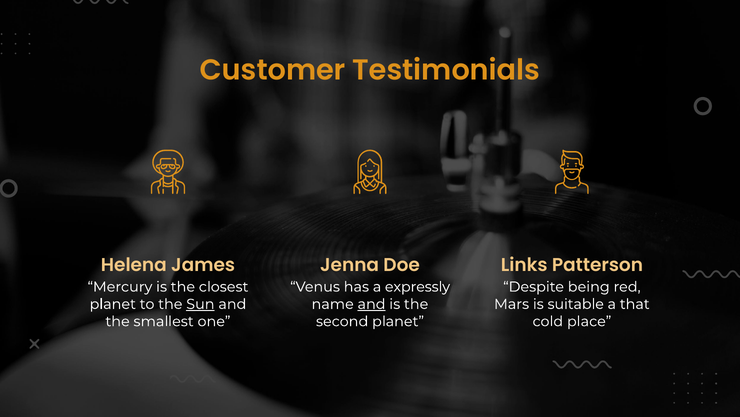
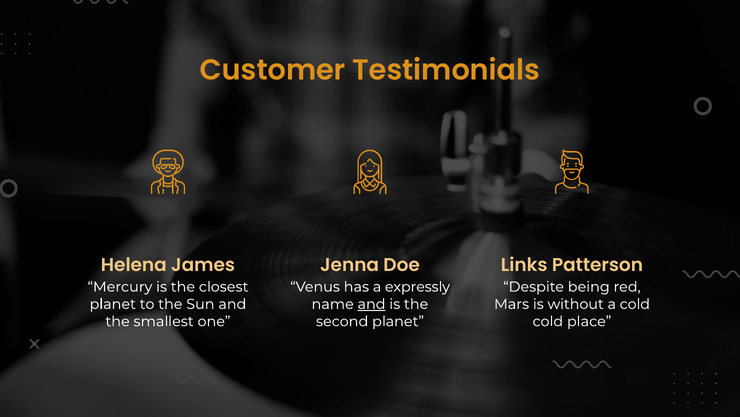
Sun underline: present -> none
suitable: suitable -> without
a that: that -> cold
